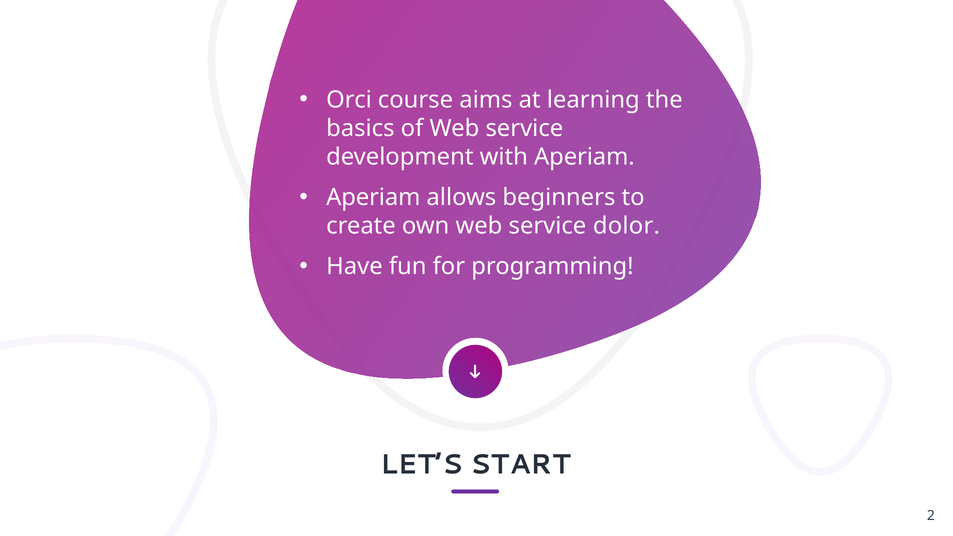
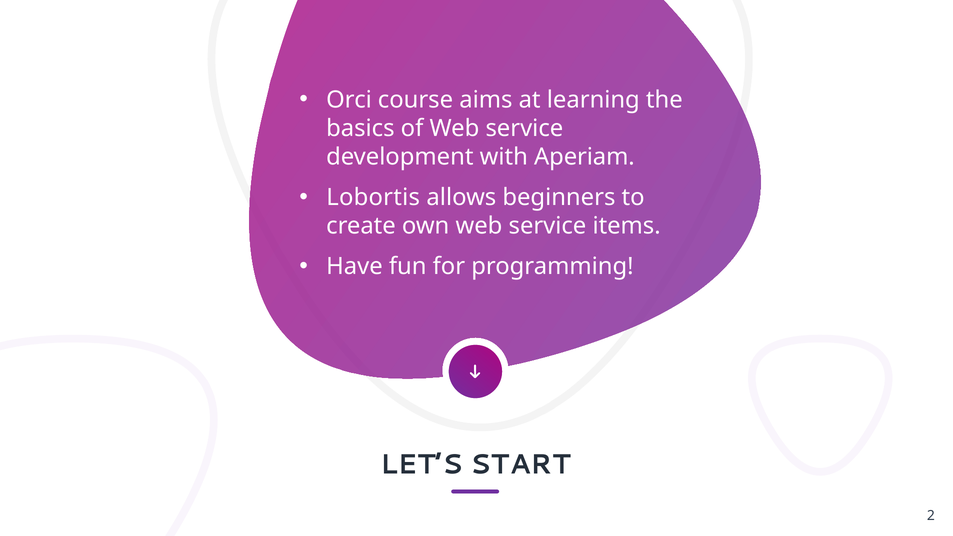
Aperiam at (373, 198): Aperiam -> Lobortis
dolor: dolor -> items
